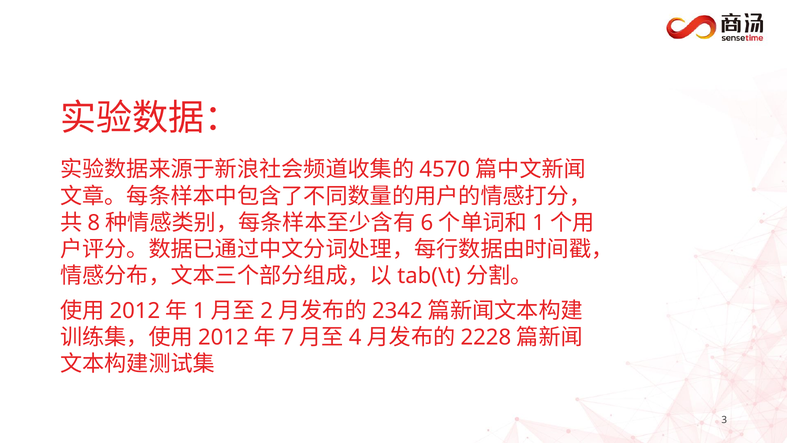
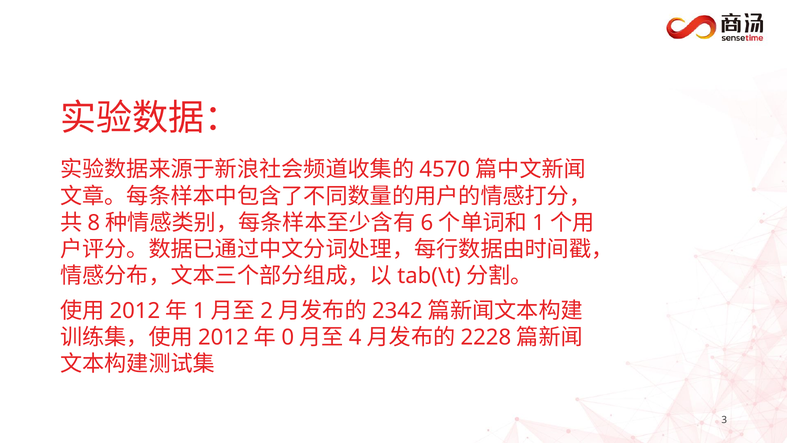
7: 7 -> 0
